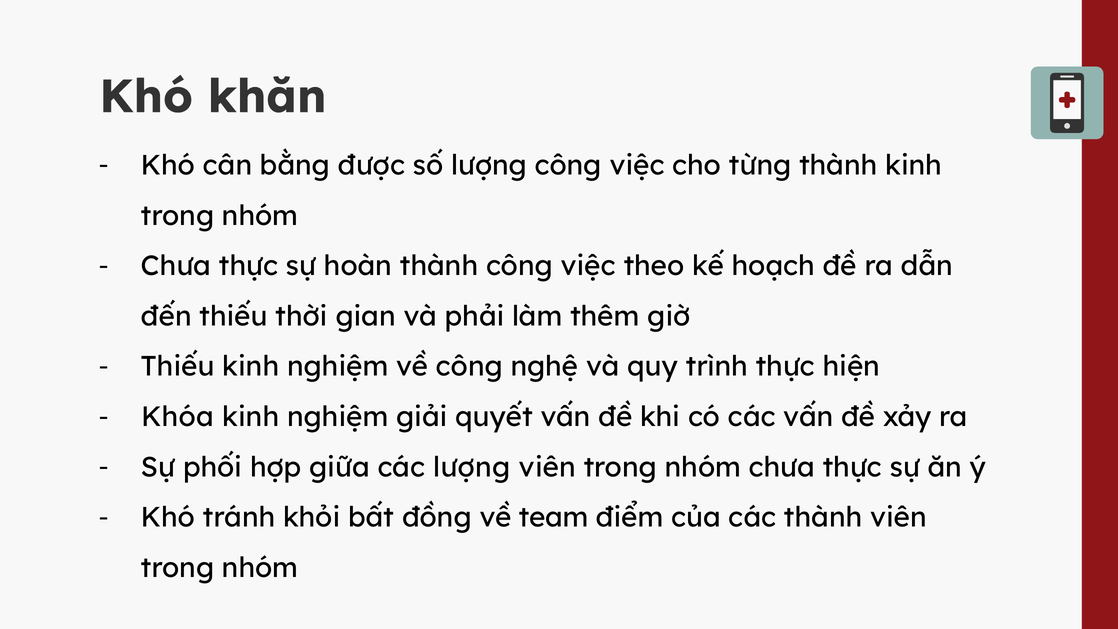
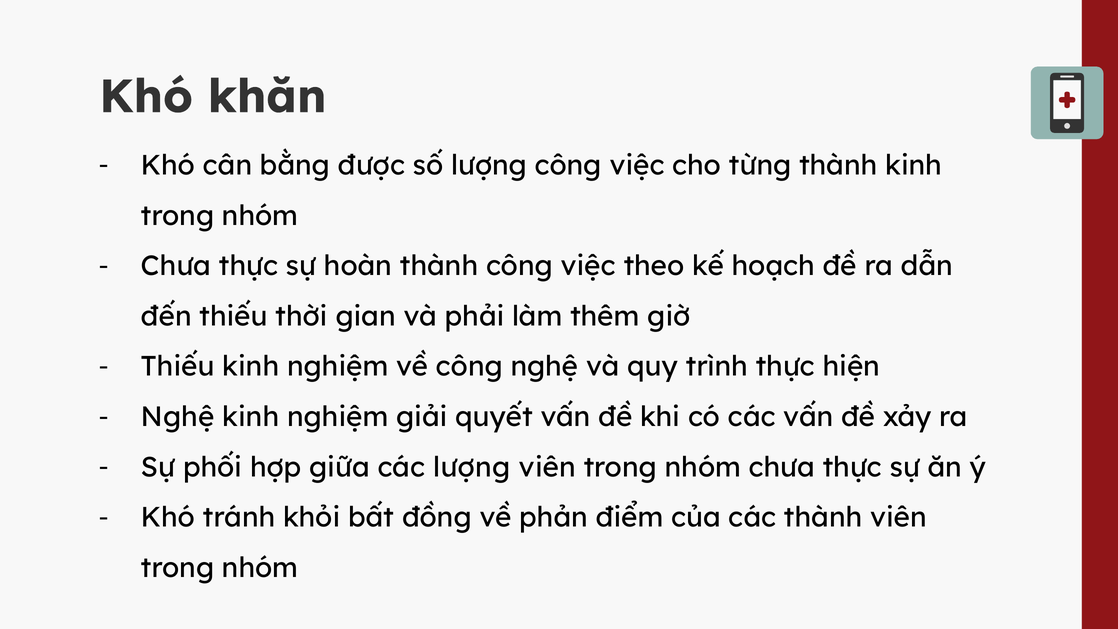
Khóa at (178, 417): Khóa -> Nghệ
team: team -> phản
